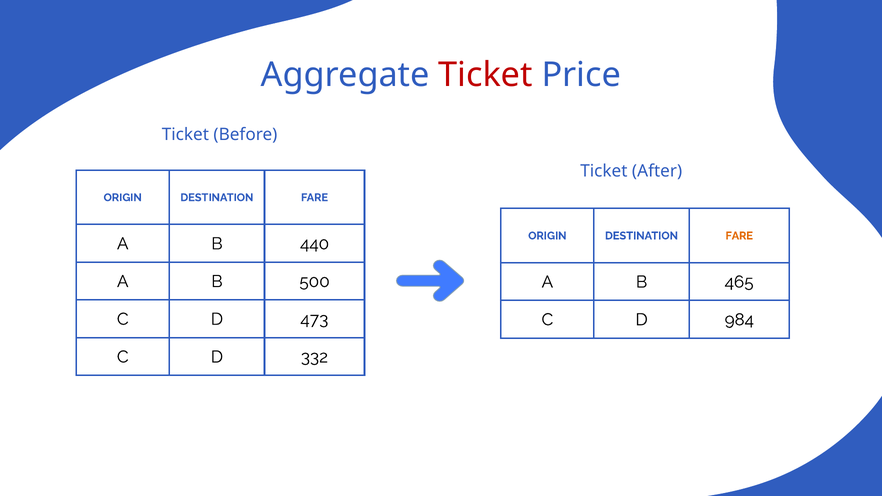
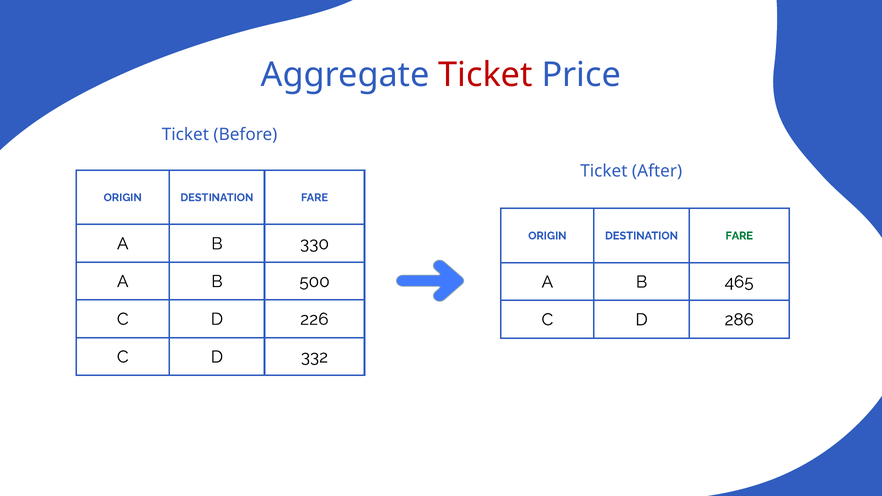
FARE at (739, 236) colour: orange -> green
440: 440 -> 330
473: 473 -> 226
984: 984 -> 286
